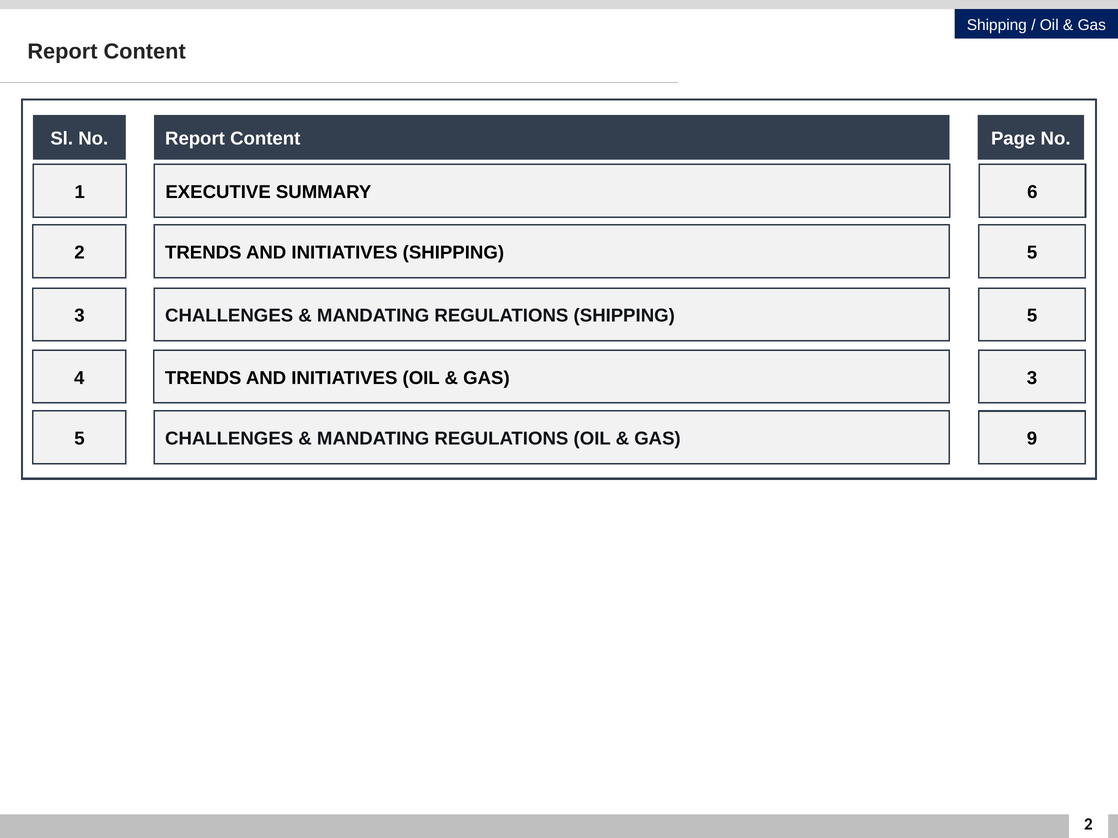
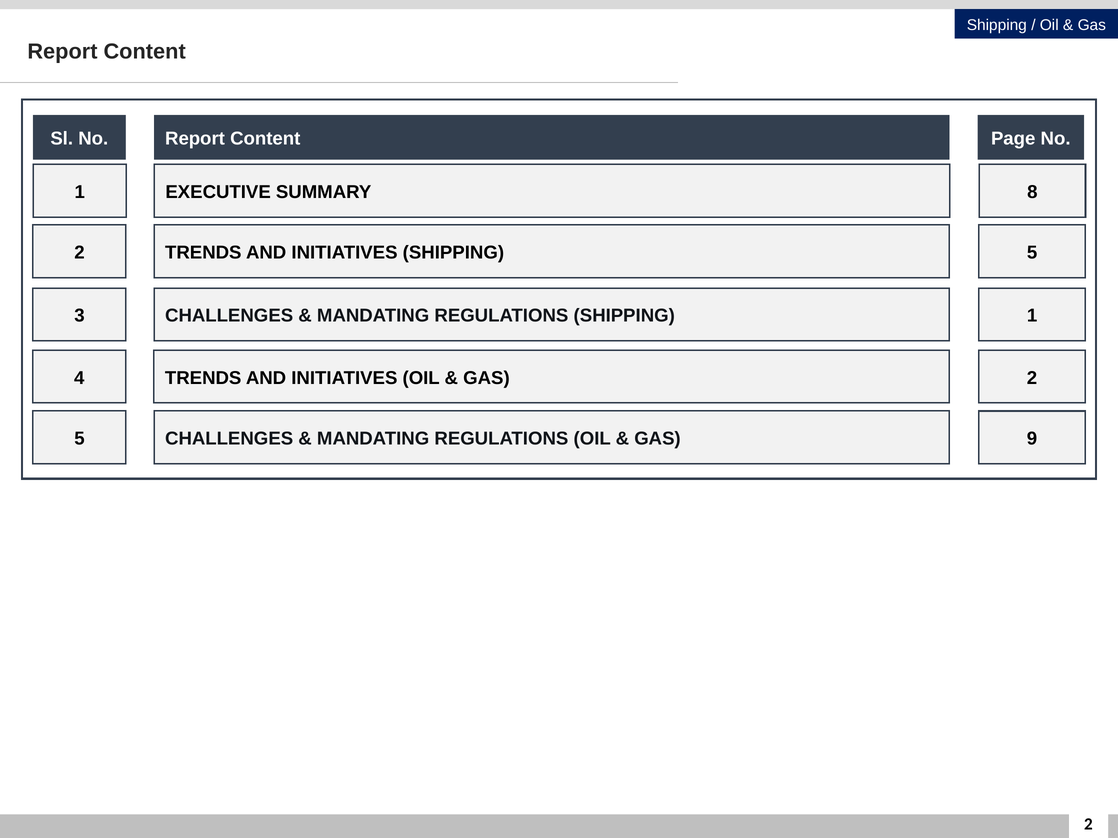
6: 6 -> 8
REGULATIONS SHIPPING 5: 5 -> 1
GAS 3: 3 -> 2
